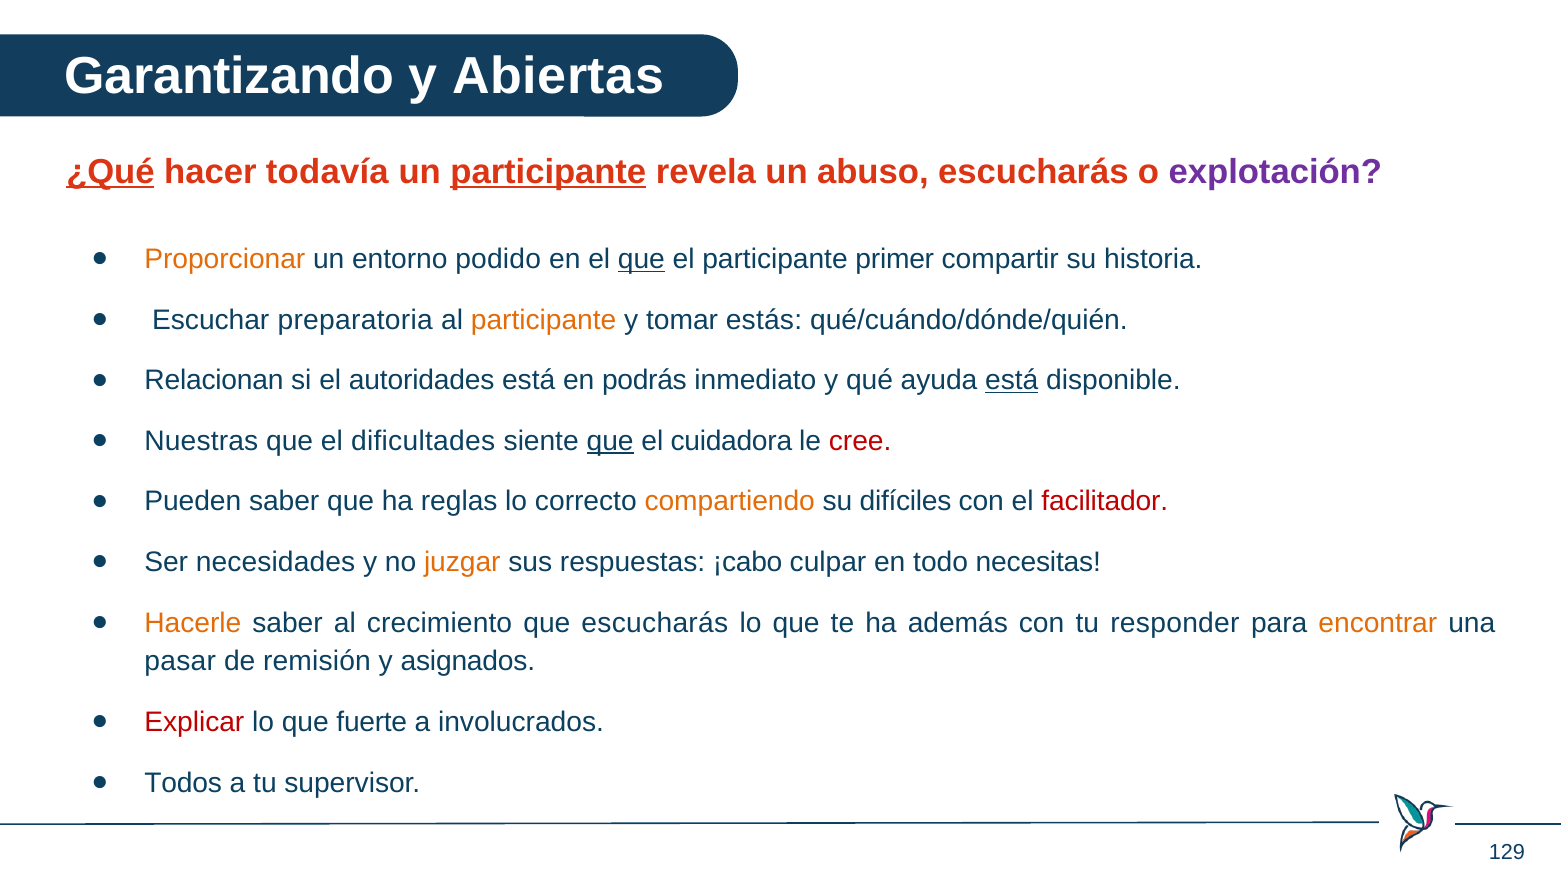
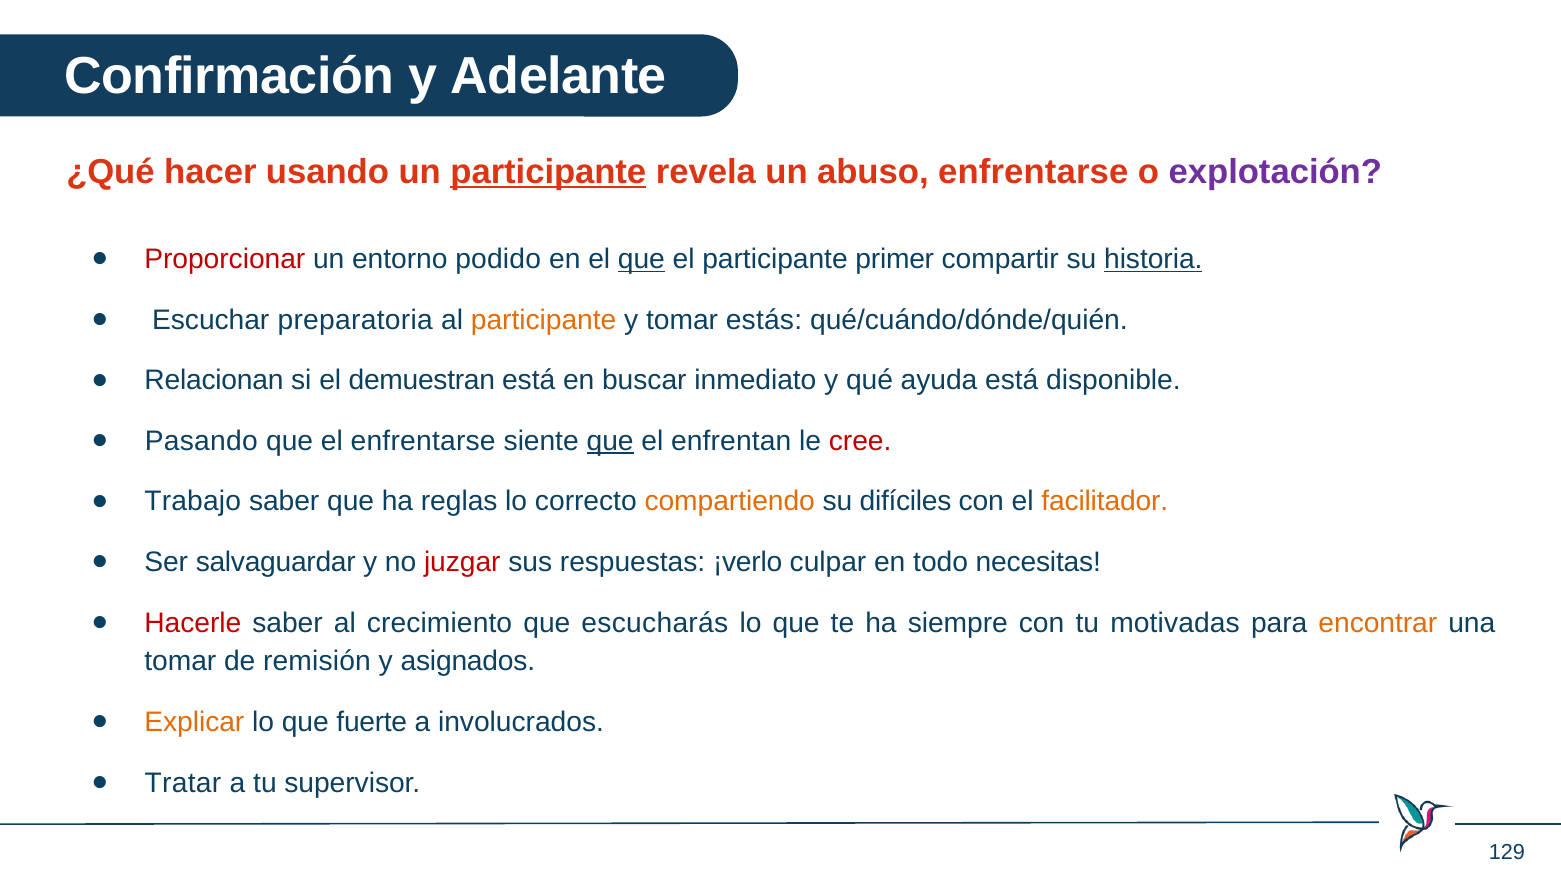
Garantizando: Garantizando -> Confirmación
Abiertas: Abiertas -> Adelante
¿Qué underline: present -> none
todavía: todavía -> usando
abuso escucharás: escucharás -> enfrentarse
Proporcionar colour: orange -> red
historia underline: none -> present
autoridades: autoridades -> demuestran
podrás: podrás -> buscar
está at (1012, 380) underline: present -> none
Nuestras: Nuestras -> Pasando
el dificultades: dificultades -> enfrentarse
cuidadora: cuidadora -> enfrentan
Pueden: Pueden -> Trabajo
facilitador colour: red -> orange
necesidades: necesidades -> salvaguardar
juzgar colour: orange -> red
¡cabo: ¡cabo -> ¡verlo
Hacerle colour: orange -> red
además: además -> siempre
responder: responder -> motivadas
pasar at (180, 662): pasar -> tomar
Explicar colour: red -> orange
Todos: Todos -> Tratar
